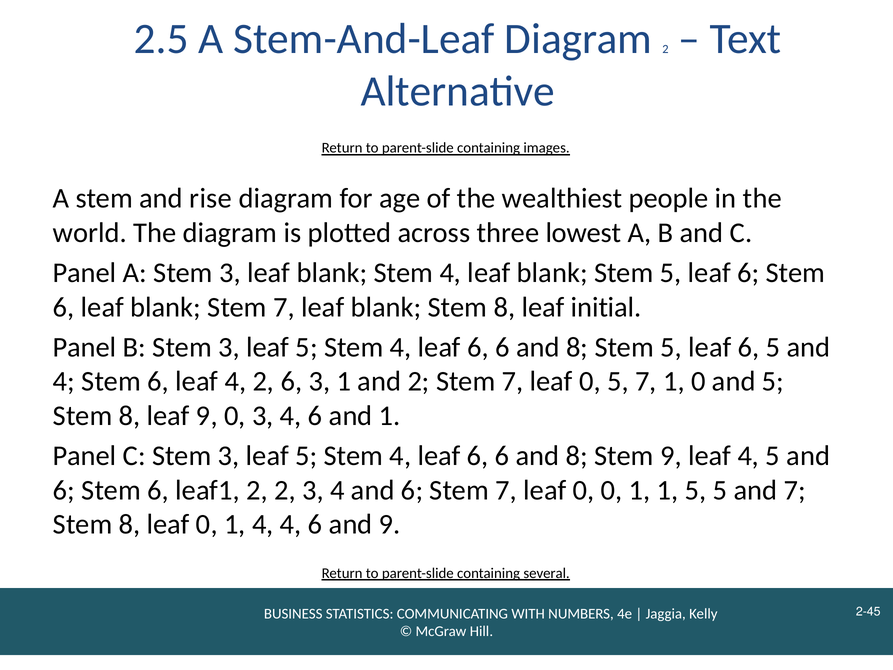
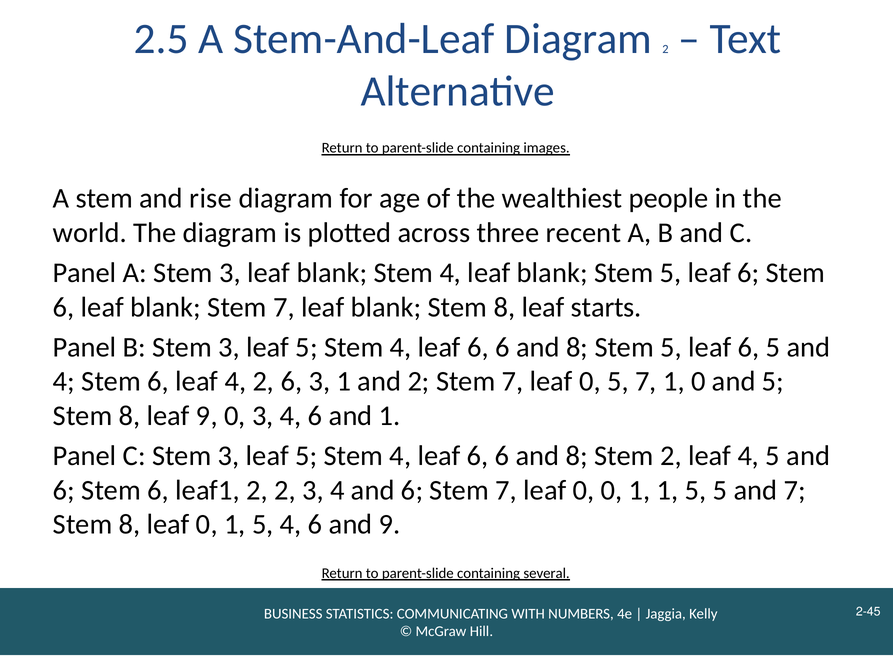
lowest: lowest -> recent
initial: initial -> starts
Stem 9: 9 -> 2
0 1 4: 4 -> 5
